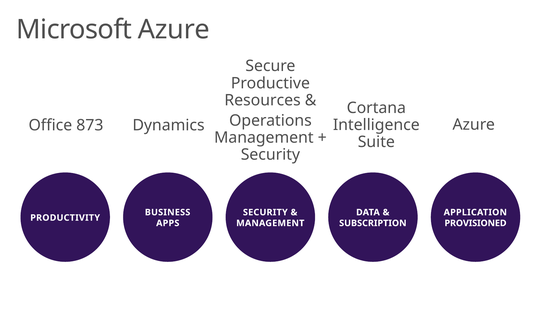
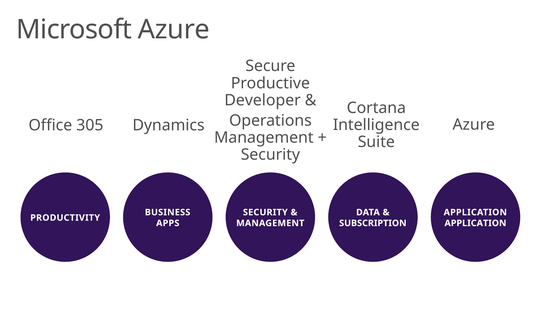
Resources: Resources -> Developer
873: 873 -> 305
PROVISIONED at (476, 223): PROVISIONED -> APPLICATION
